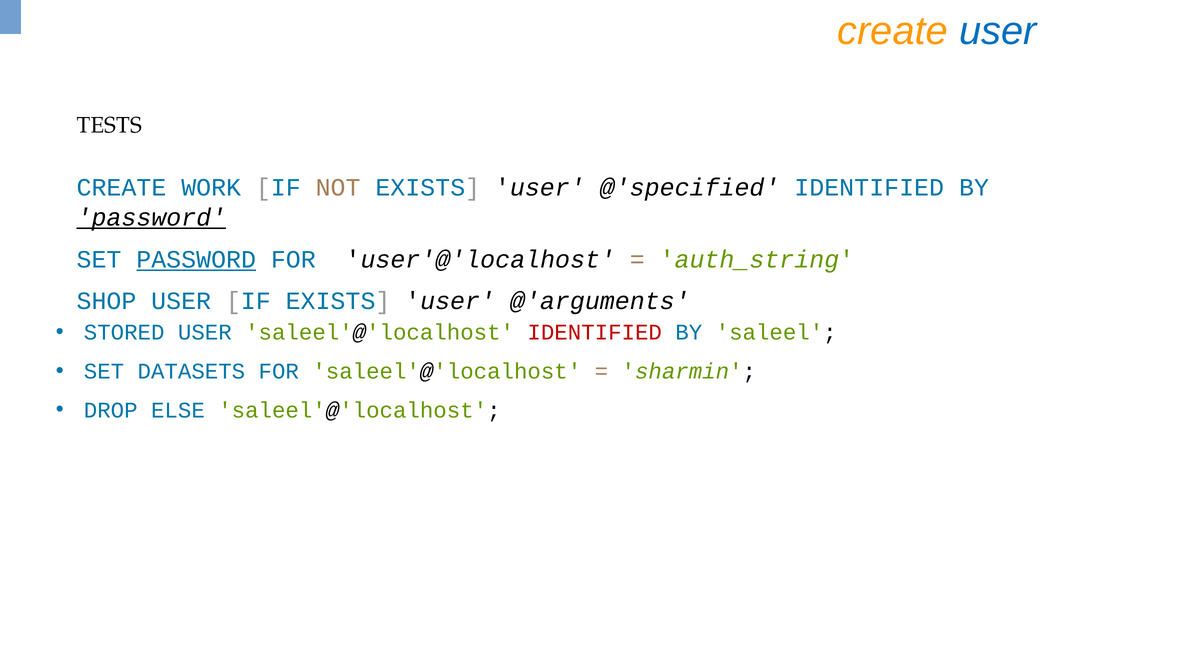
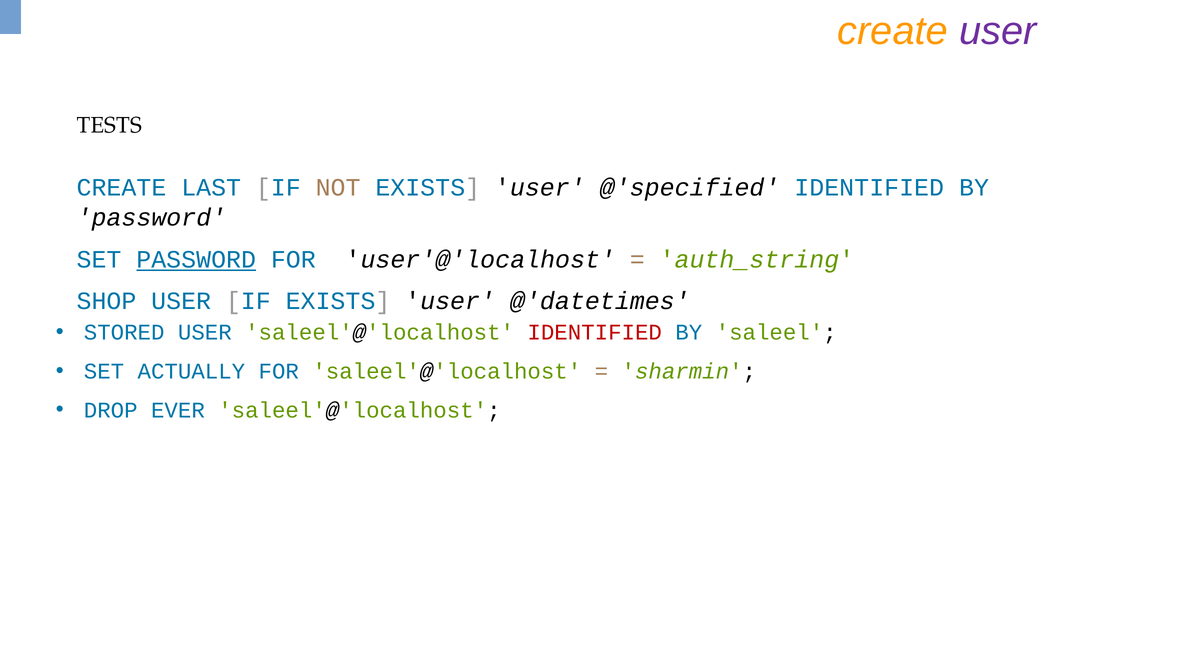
user at (998, 31) colour: blue -> purple
WORK: WORK -> LAST
password at (151, 218) underline: present -> none
@'arguments: @'arguments -> @'datetimes
DATASETS: DATASETS -> ACTUALLY
ELSE: ELSE -> EVER
